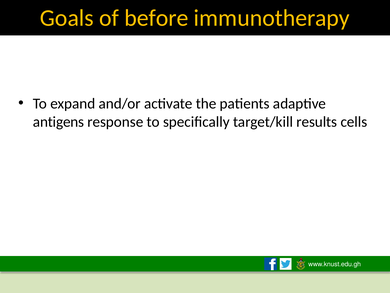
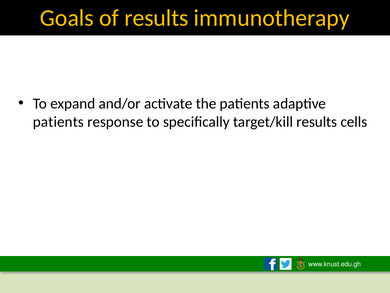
of before: before -> results
antigens at (59, 122): antigens -> patients
